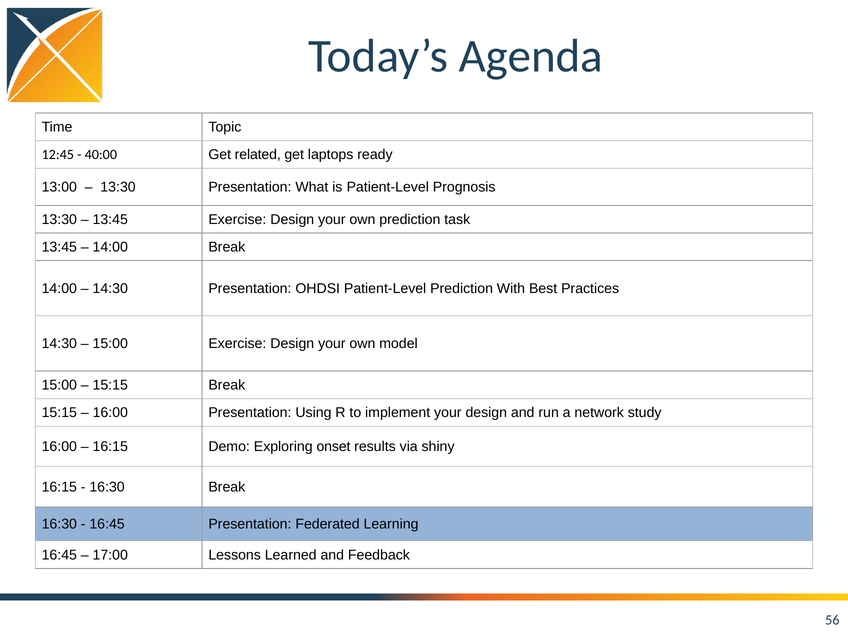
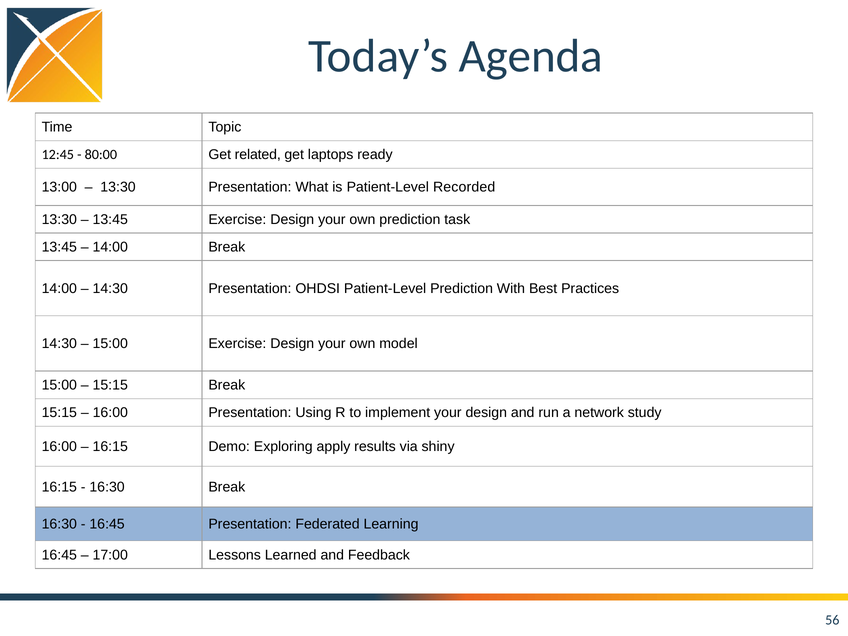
40:00: 40:00 -> 80:00
Prognosis: Prognosis -> Recorded
onset: onset -> apply
